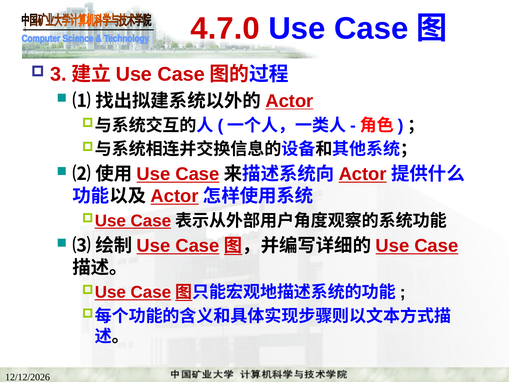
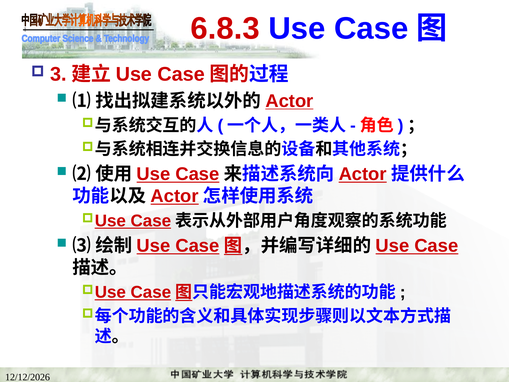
4.7.0: 4.7.0 -> 6.8.3
